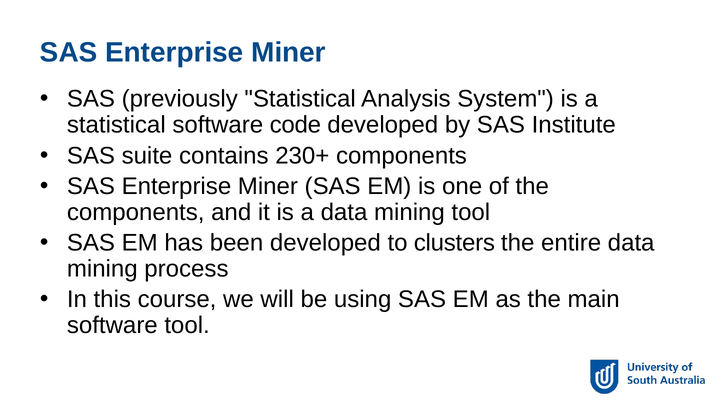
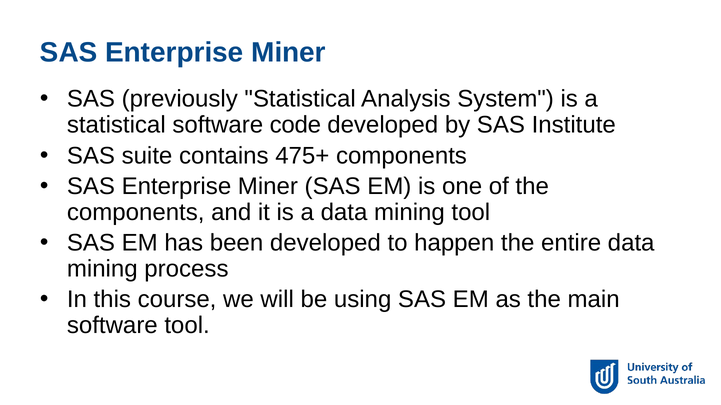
230+: 230+ -> 475+
clusters: clusters -> happen
